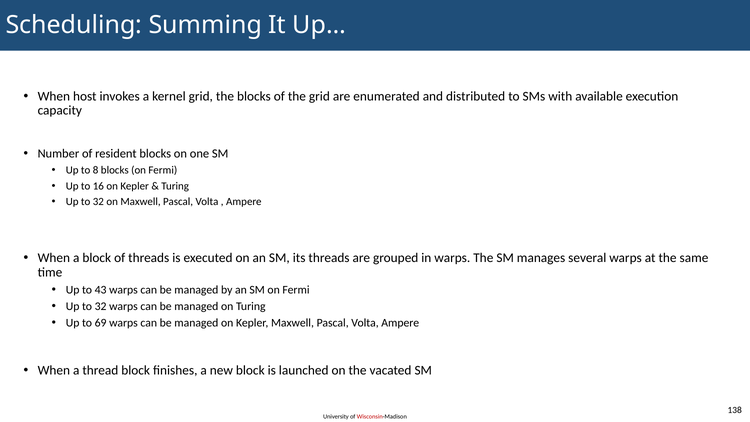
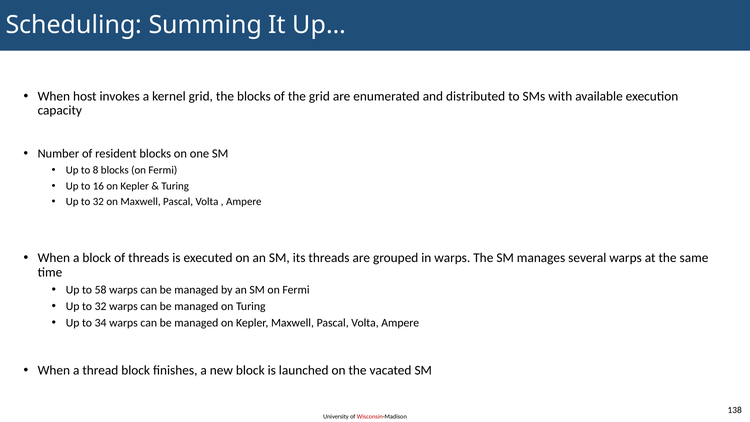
43: 43 -> 58
69: 69 -> 34
